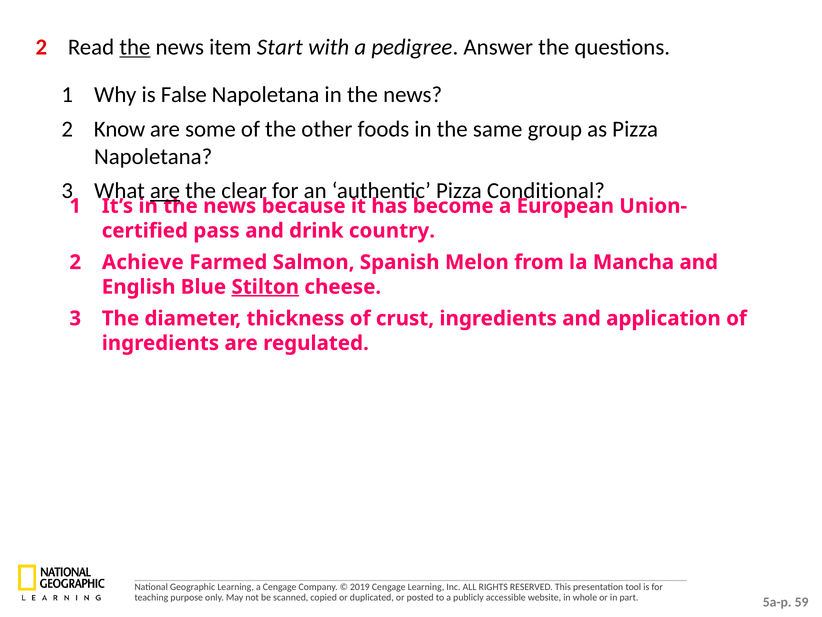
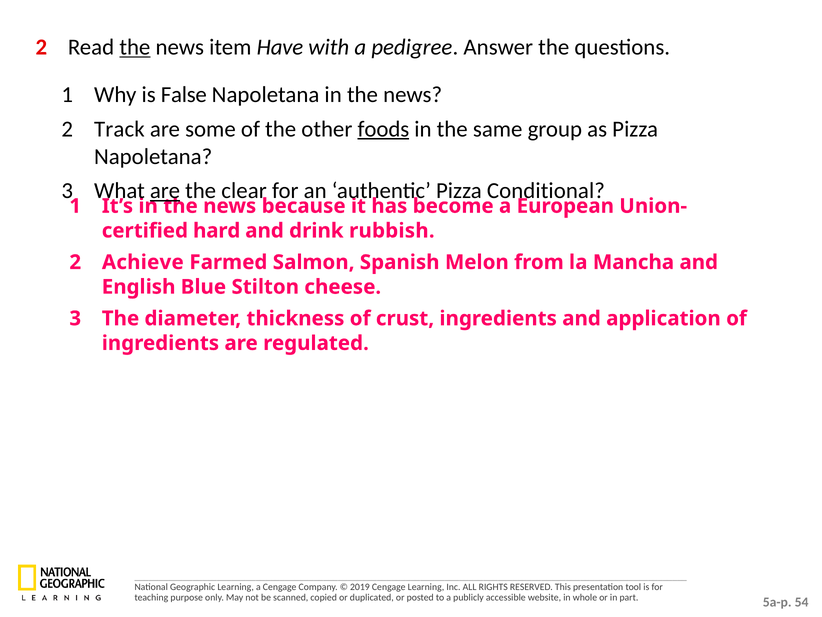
Start: Start -> Have
Know: Know -> Track
foods underline: none -> present
pass: pass -> hard
country: country -> rubbish
Stilton underline: present -> none
59: 59 -> 54
